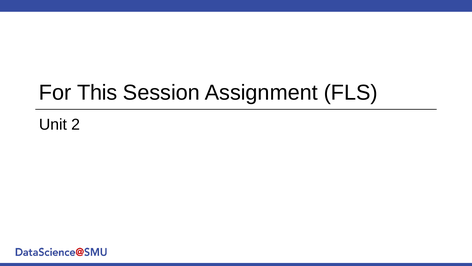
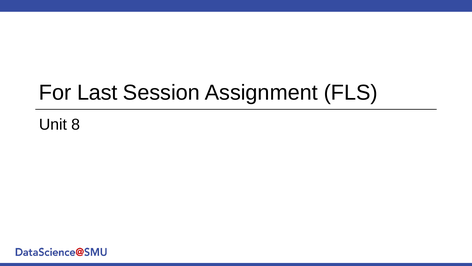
This: This -> Last
2: 2 -> 8
